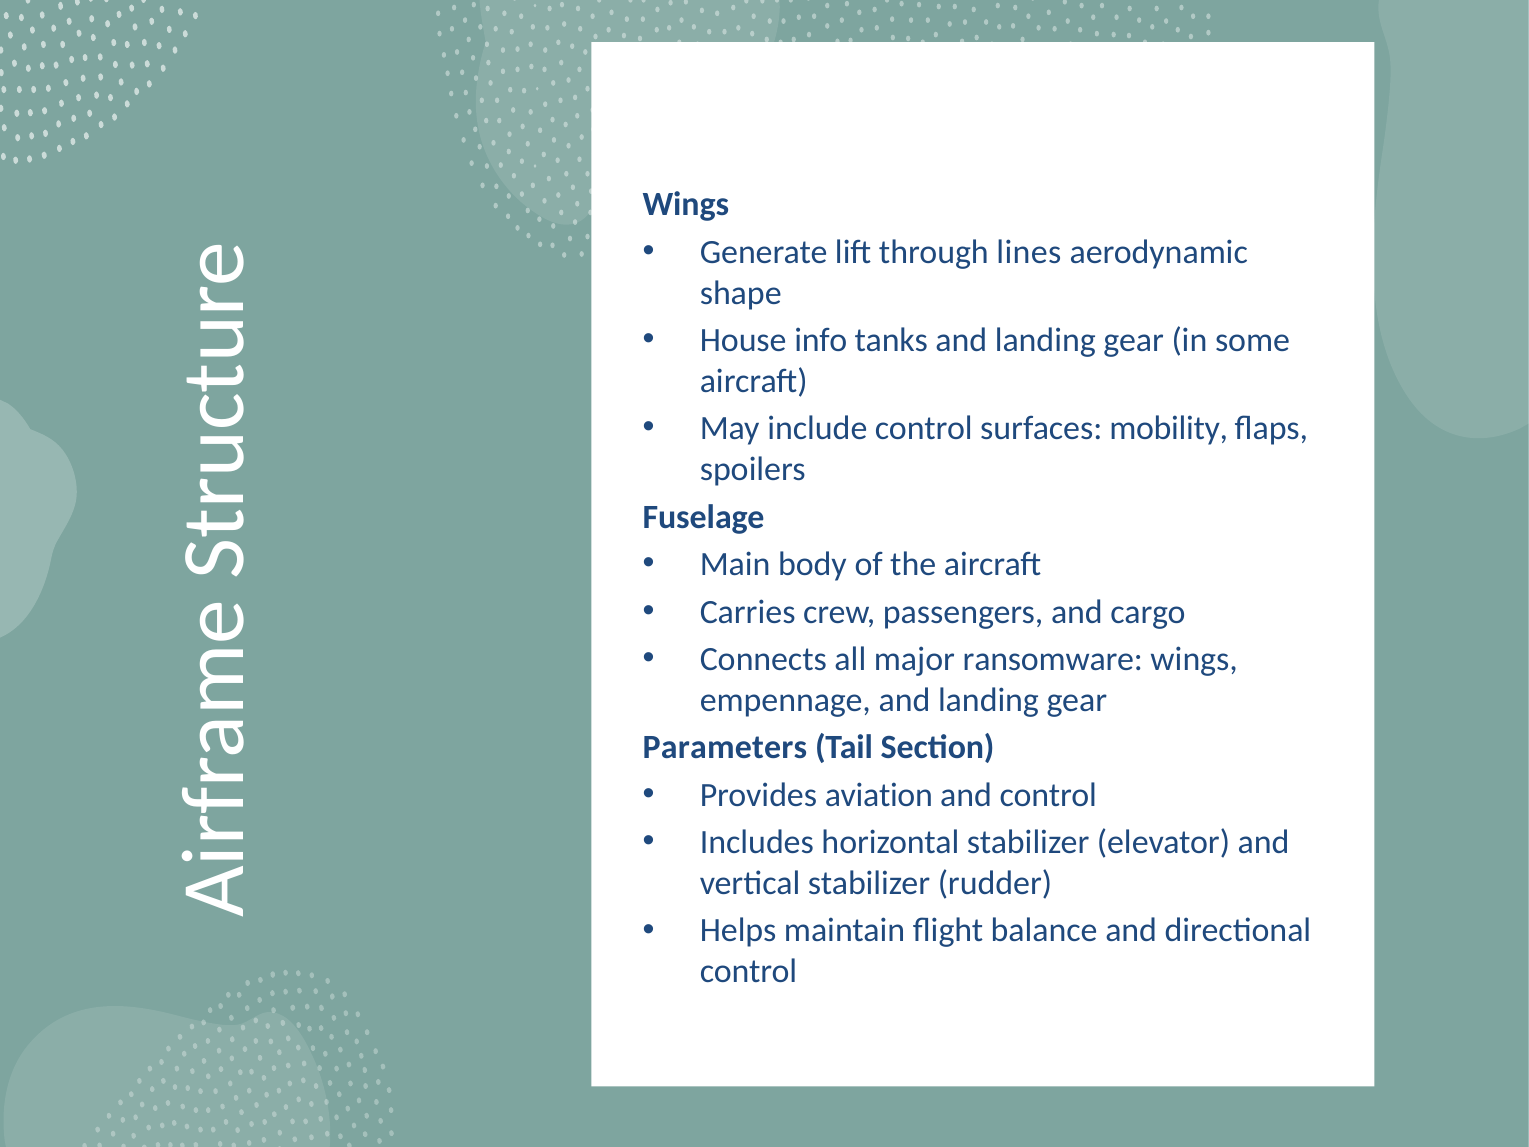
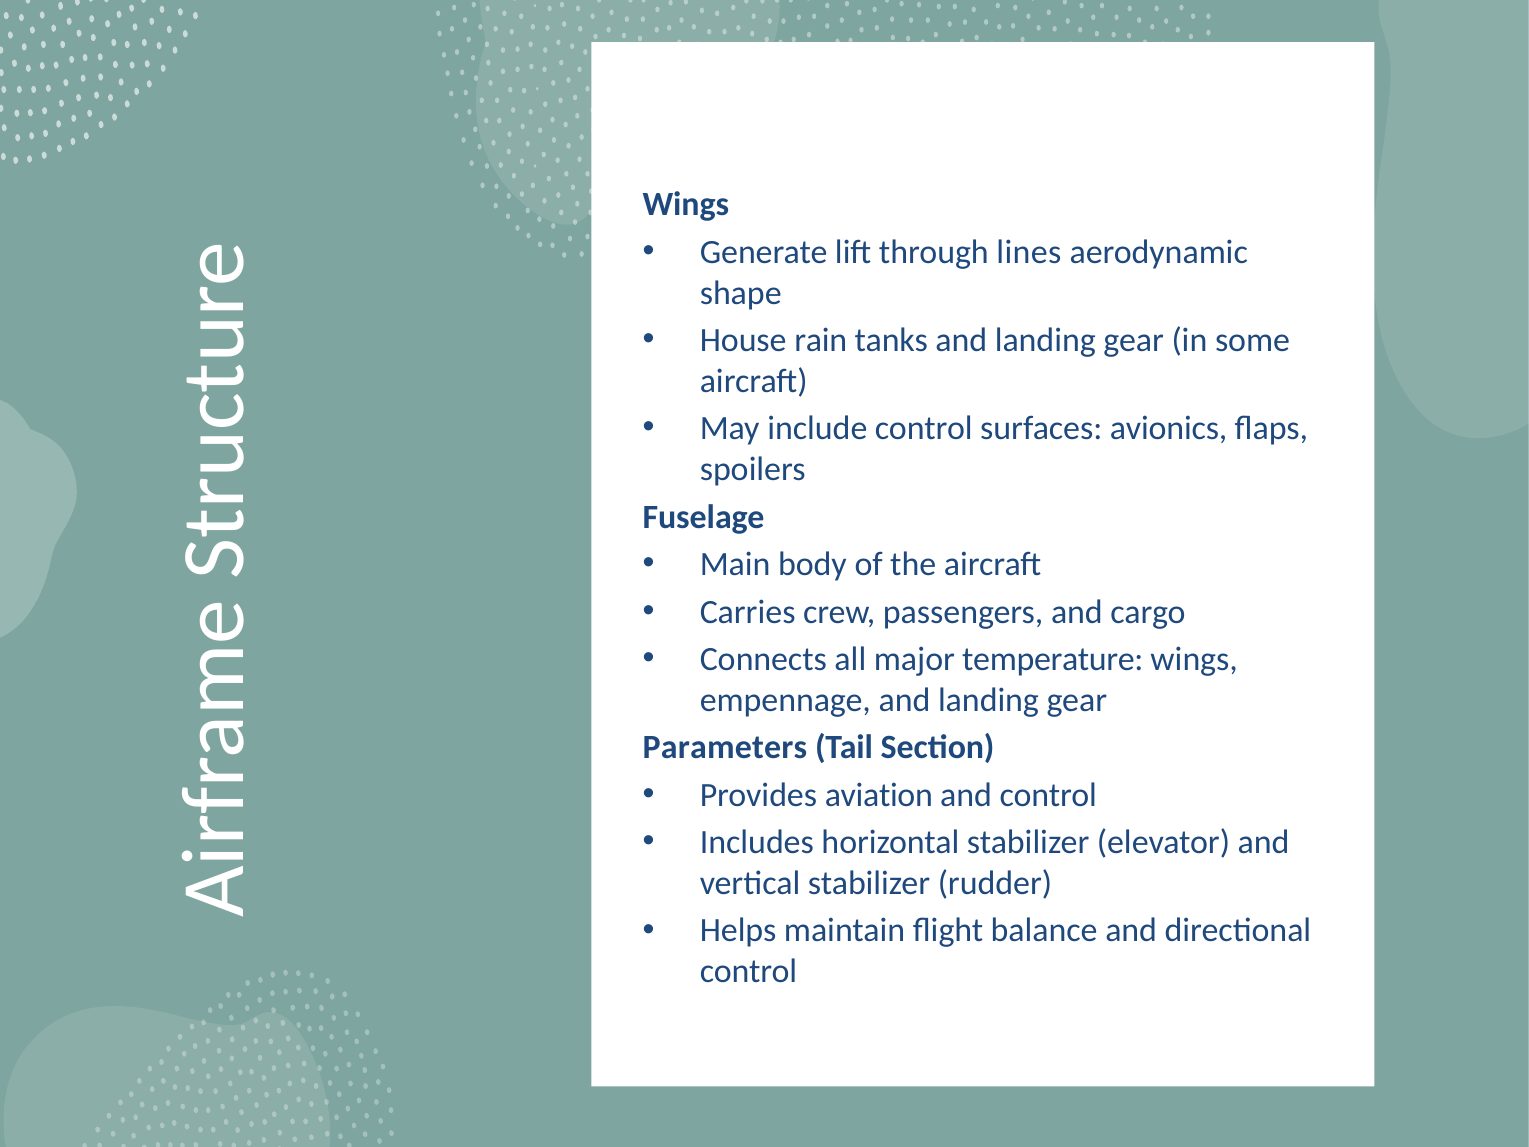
info: info -> rain
mobility: mobility -> avionics
ransomware: ransomware -> temperature
